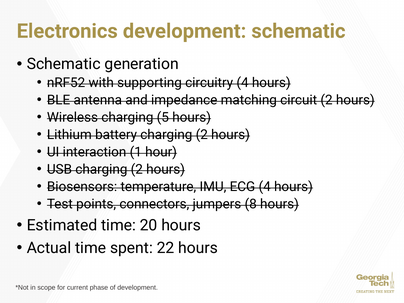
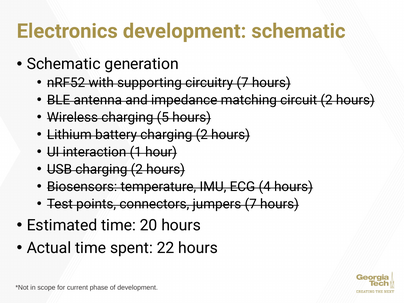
circuitry 4: 4 -> 7
jumpers 8: 8 -> 7
